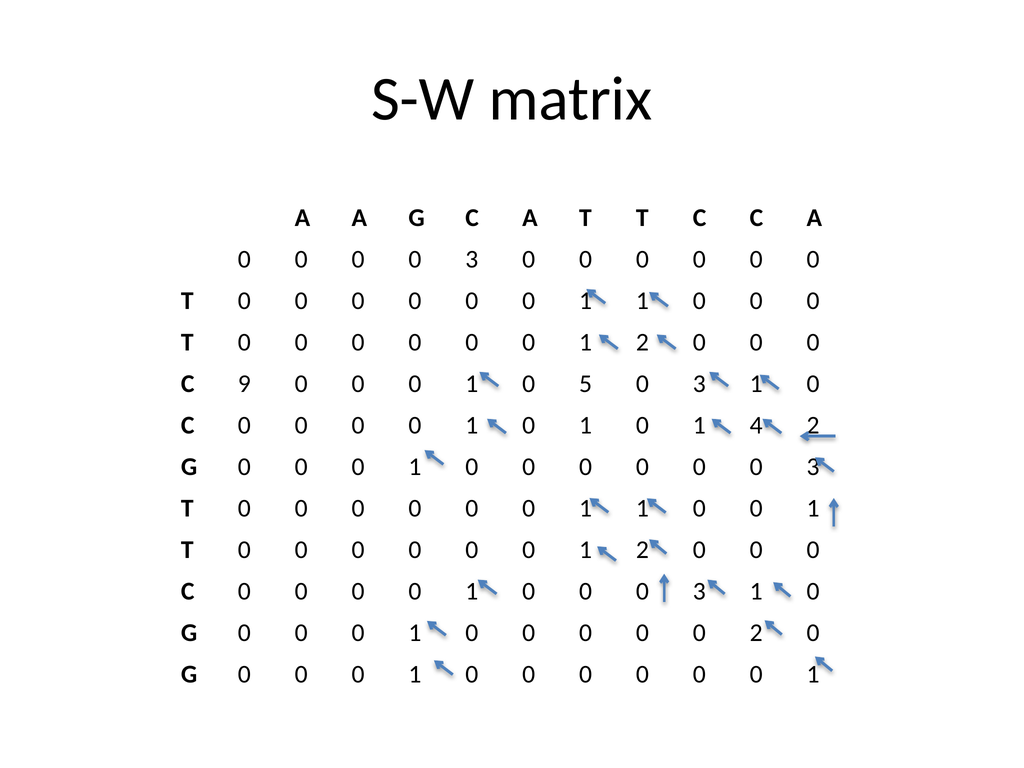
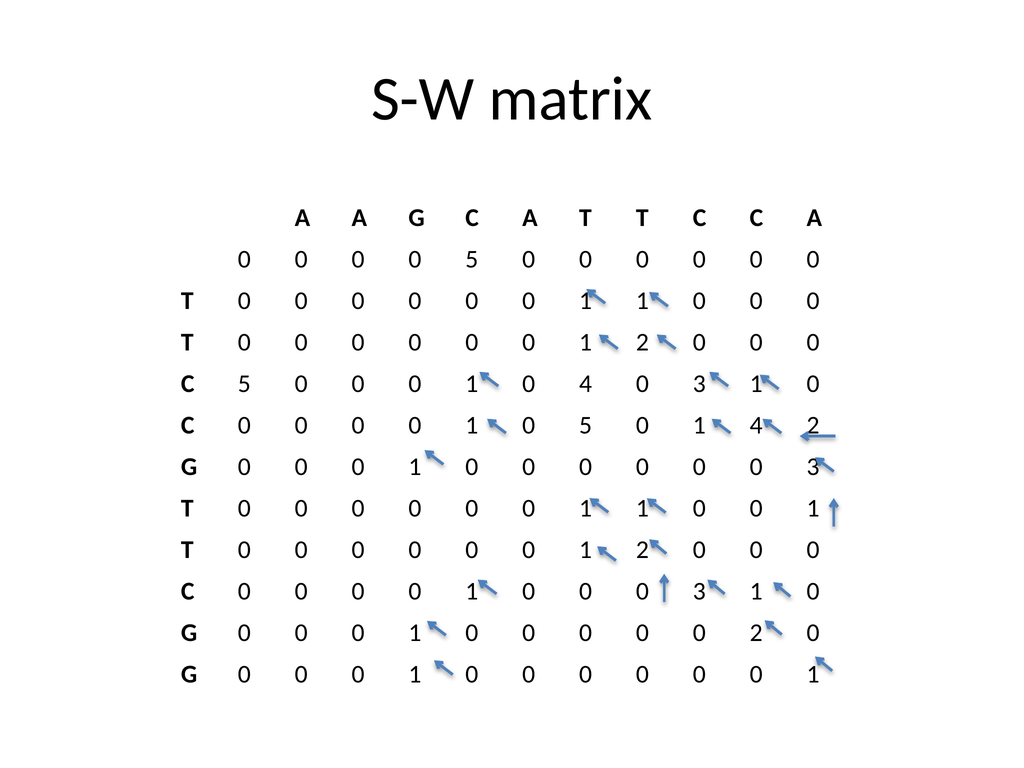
3 at (472, 259): 3 -> 5
C 9: 9 -> 5
0 5: 5 -> 4
1 at (586, 425): 1 -> 5
